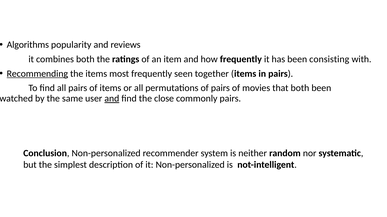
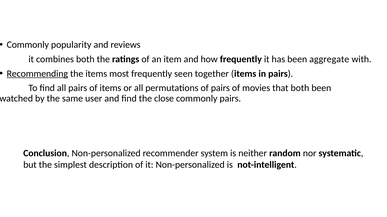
Algorithms at (28, 45): Algorithms -> Commonly
consisting: consisting -> aggregate
and at (112, 99) underline: present -> none
